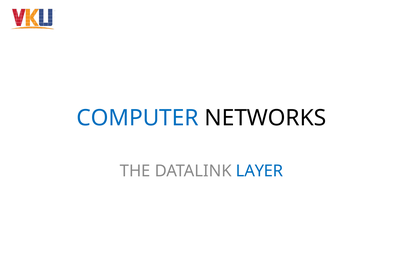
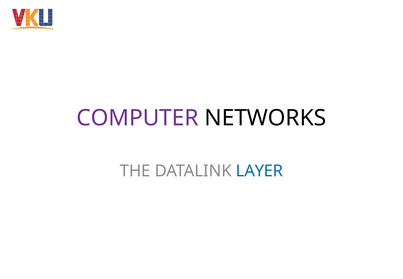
COMPUTER colour: blue -> purple
